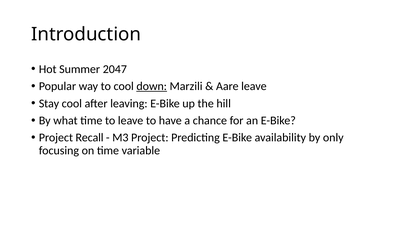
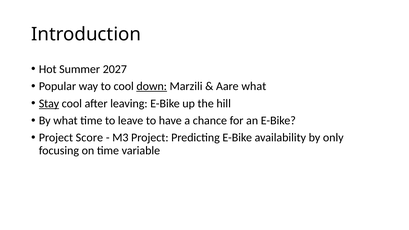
2047: 2047 -> 2027
Aare leave: leave -> what
Stay underline: none -> present
Recall: Recall -> Score
